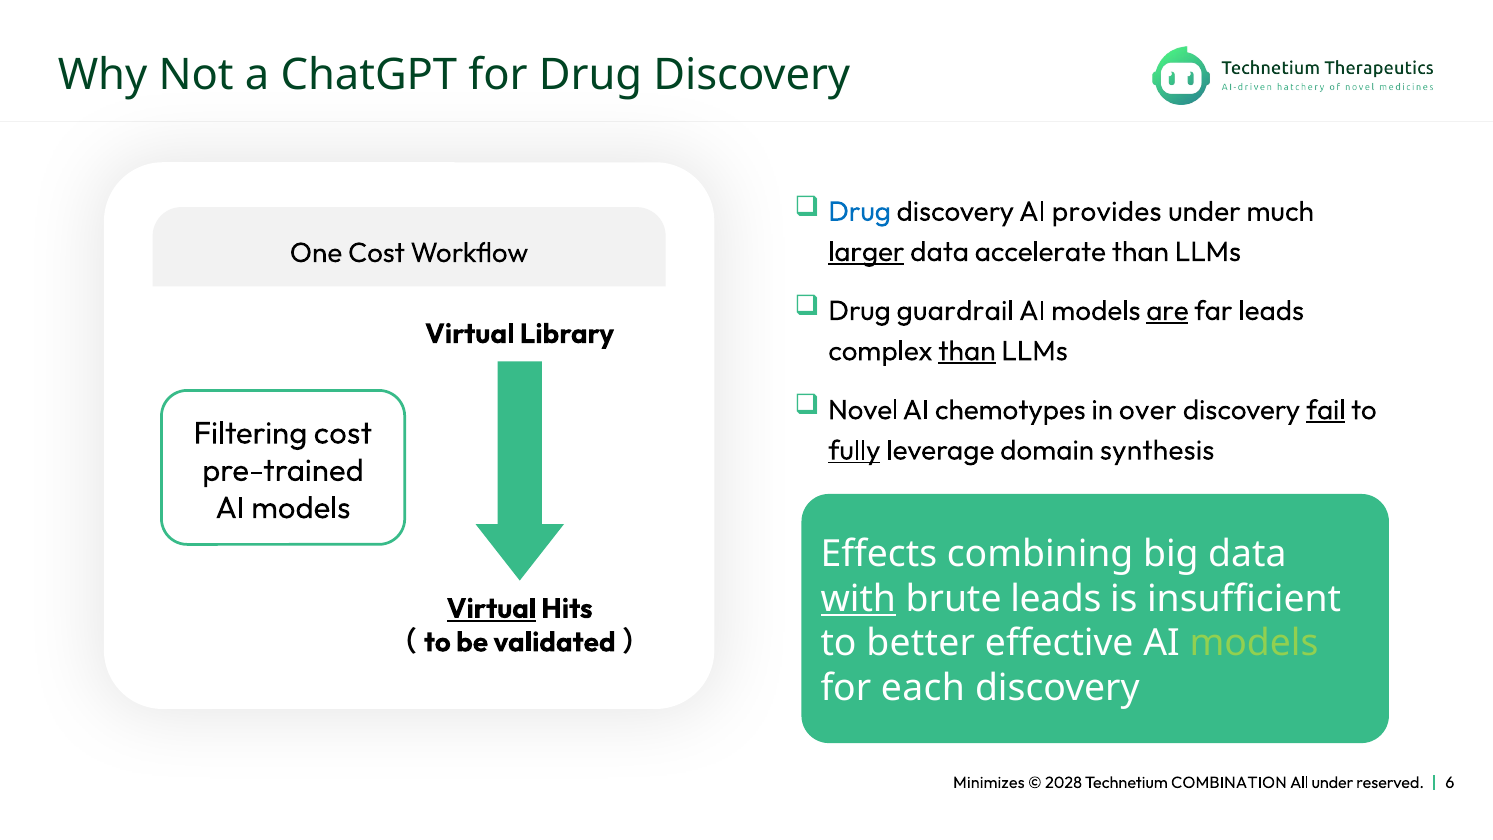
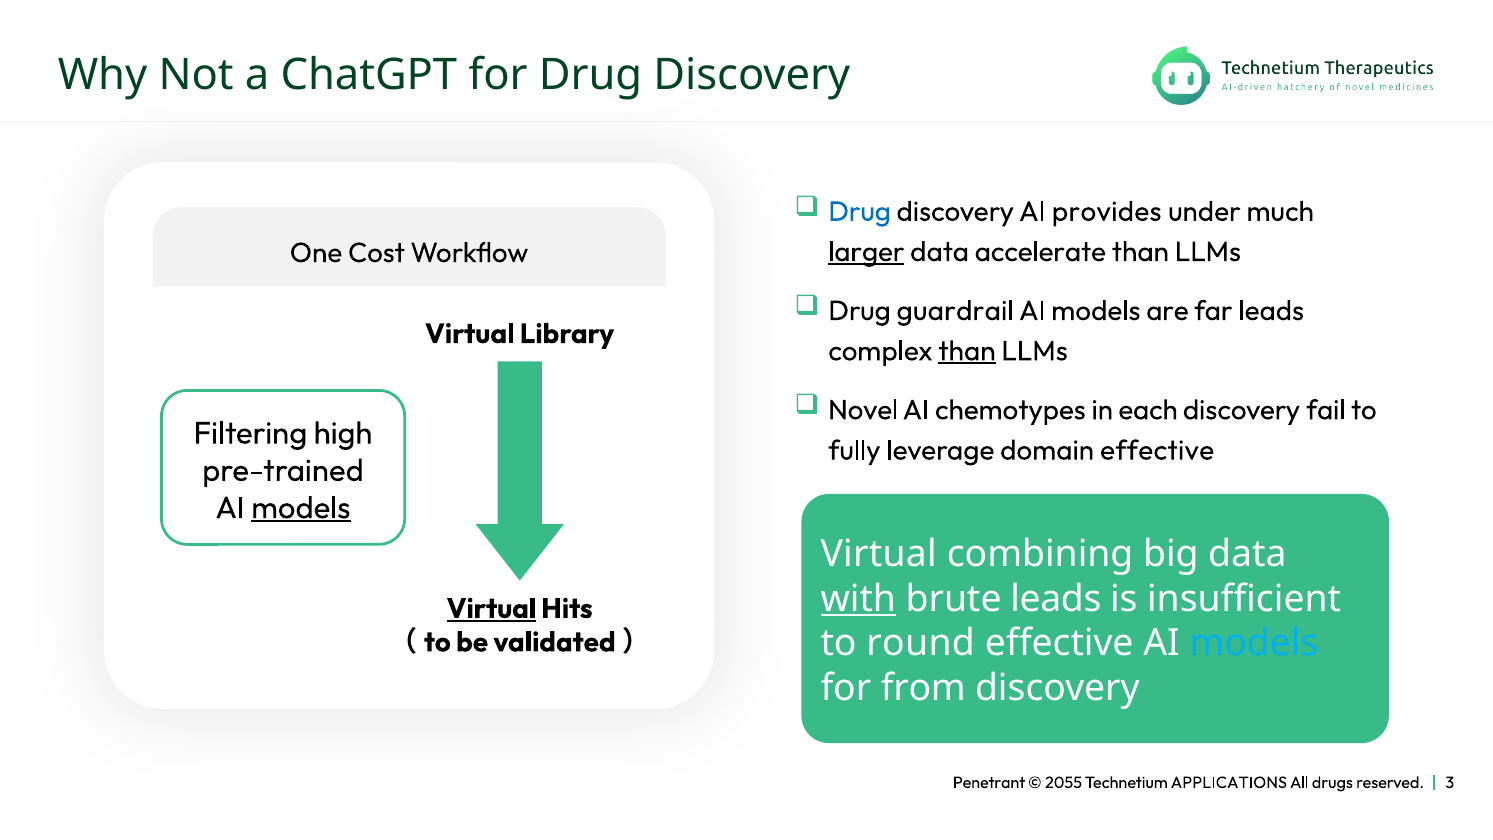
are underline: present -> none
over: over -> each
fail underline: present -> none
Filtering cost: cost -> high
fully underline: present -> none
domain synthesis: synthesis -> effective
models at (301, 508) underline: none -> present
Effects at (879, 554): Effects -> Virtual
better: better -> round
models at (1254, 643) colour: light green -> light blue
each: each -> from
Minimizes: Minimizes -> Penetrant
2028: 2028 -> 2055
COMBINATION: COMBINATION -> APPLICATIONS
All under: under -> drugs
6: 6 -> 3
